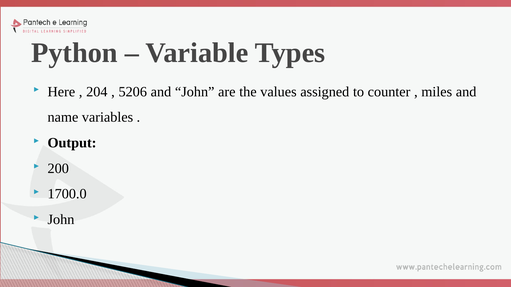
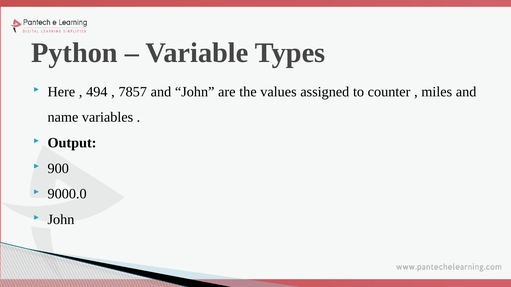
204: 204 -> 494
5206: 5206 -> 7857
200: 200 -> 900
1700.0: 1700.0 -> 9000.0
